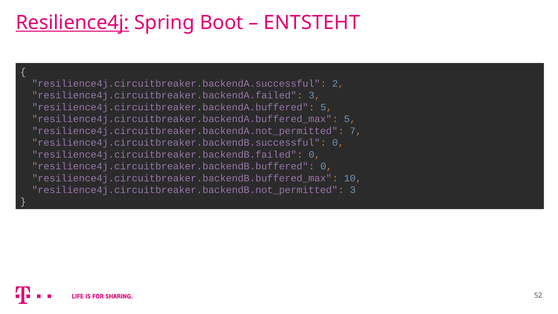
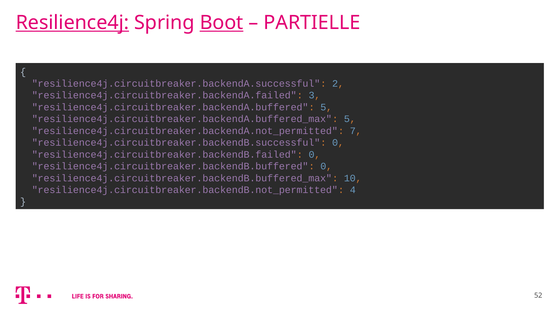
Boot underline: none -> present
ENTSTEHT: ENTSTEHT -> PARTIELLE
resilience4j.circuitbreaker.backendB.not_permitted 3: 3 -> 4
